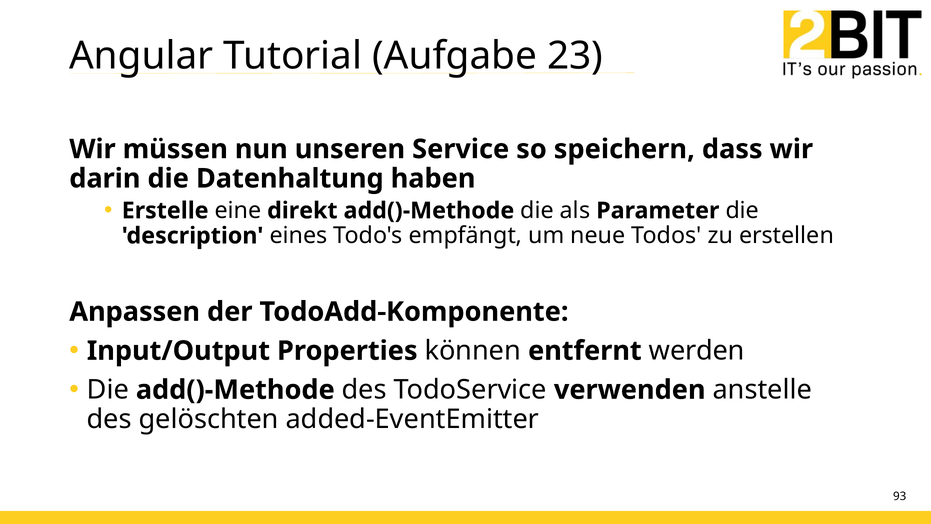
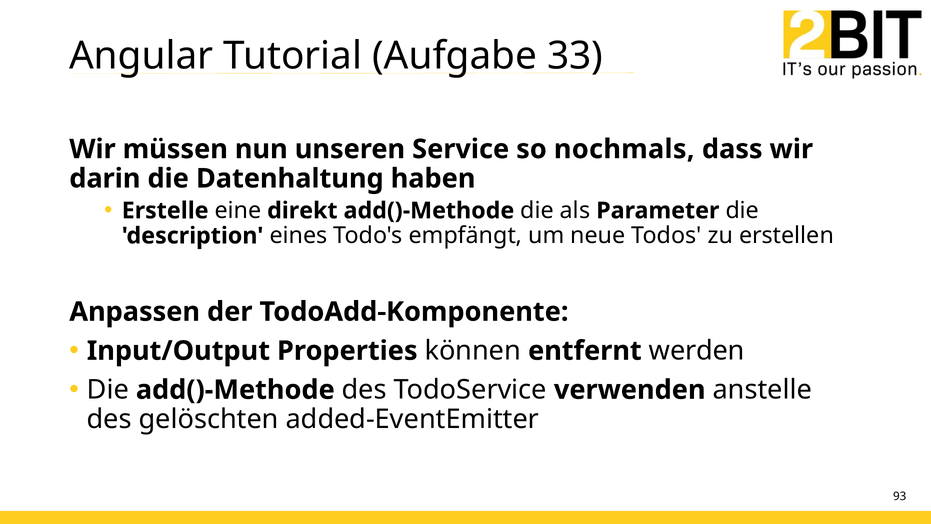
23: 23 -> 33
speichern: speichern -> nochmals
